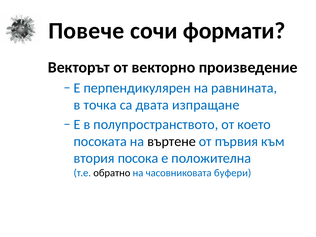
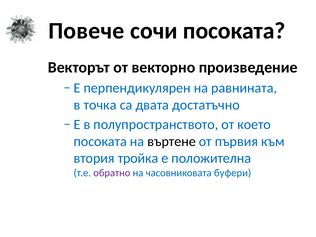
сочи формати: формати -> посоката
изпращане: изпращане -> достатъчно
посока: посока -> тройка
обратно colour: black -> purple
